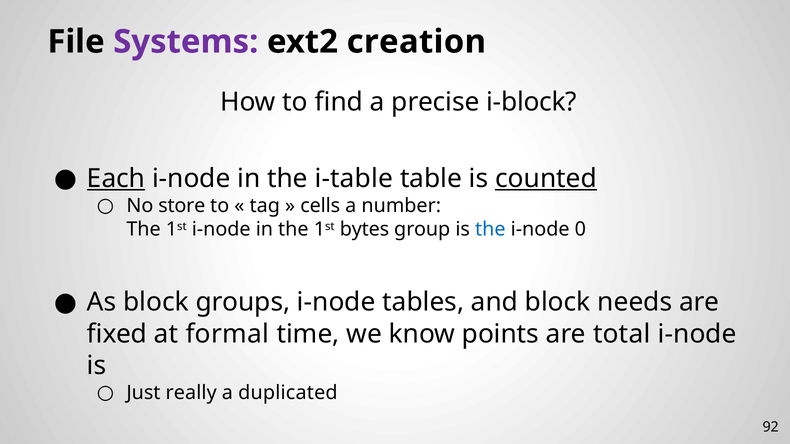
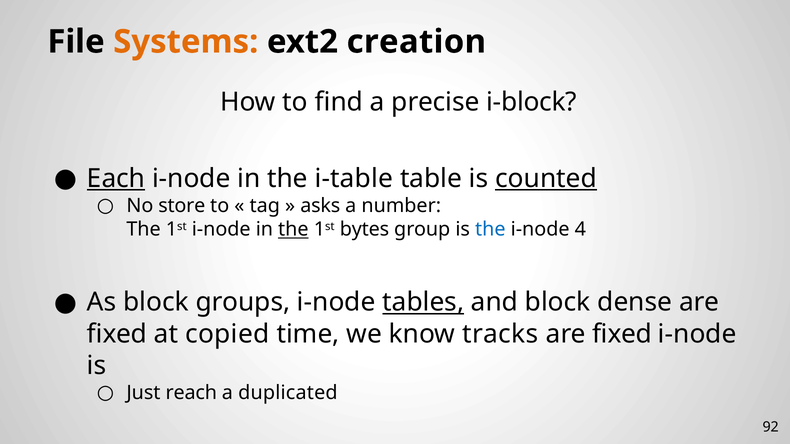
Systems colour: purple -> orange
cells: cells -> asks
the at (293, 230) underline: none -> present
0: 0 -> 4
tables underline: none -> present
needs: needs -> dense
formal: formal -> copied
points: points -> tracks
total at (622, 334): total -> fixed
really: really -> reach
